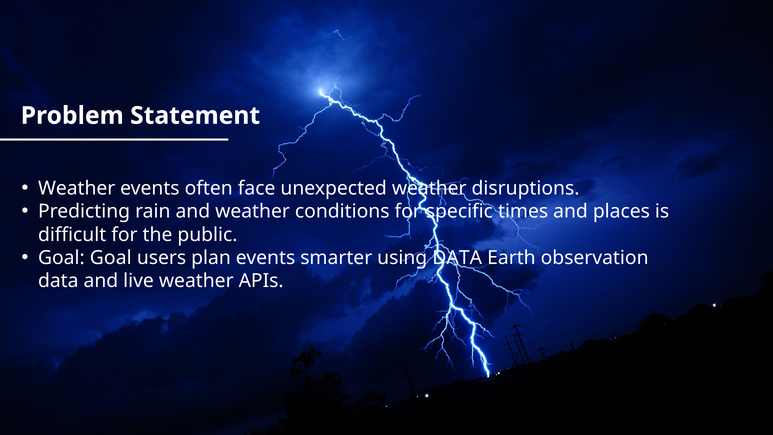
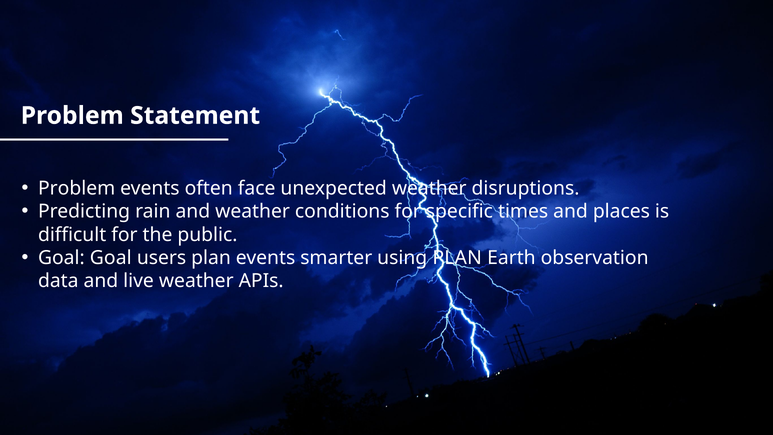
Weather at (77, 188): Weather -> Problem
using DATA: DATA -> PLAN
